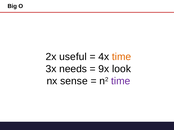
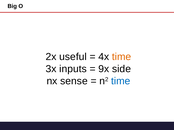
needs: needs -> inputs
look: look -> side
time at (121, 81) colour: purple -> blue
